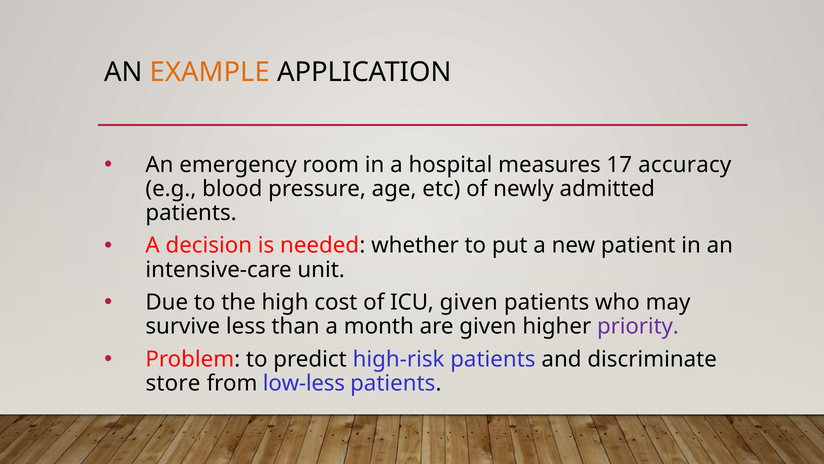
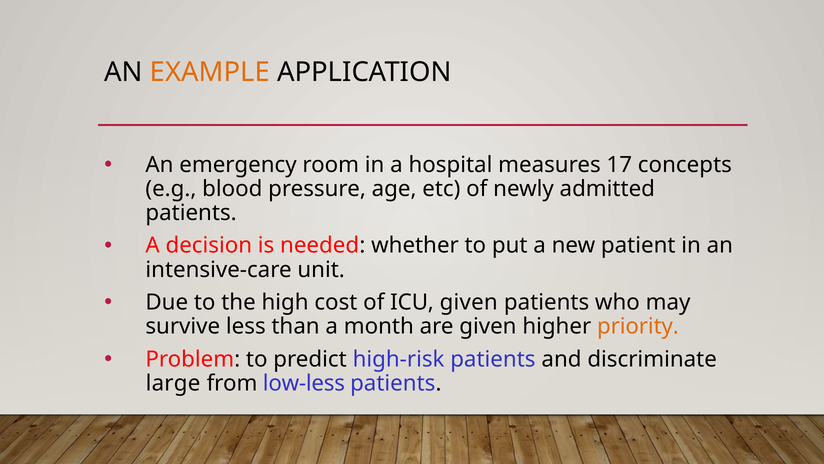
accuracy: accuracy -> concepts
priority colour: purple -> orange
store: store -> large
